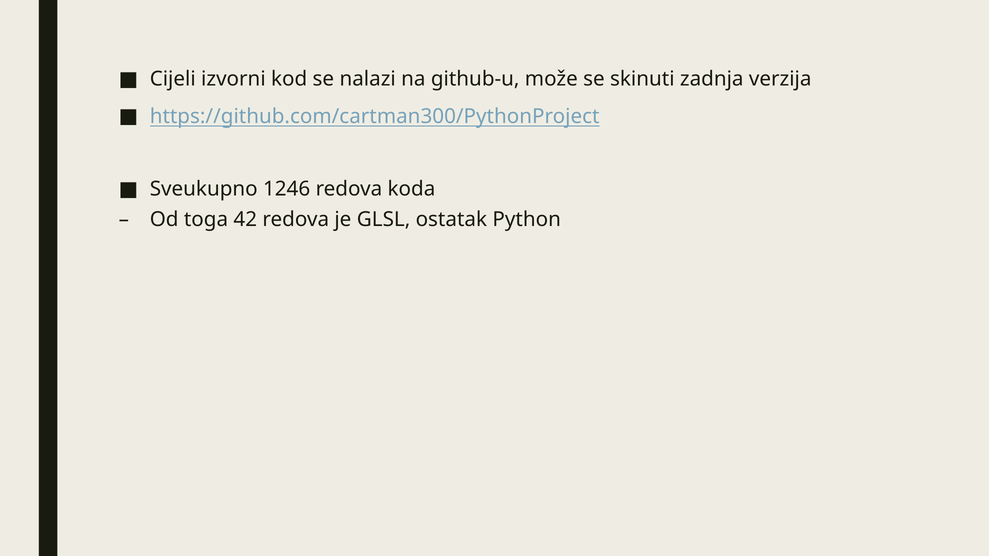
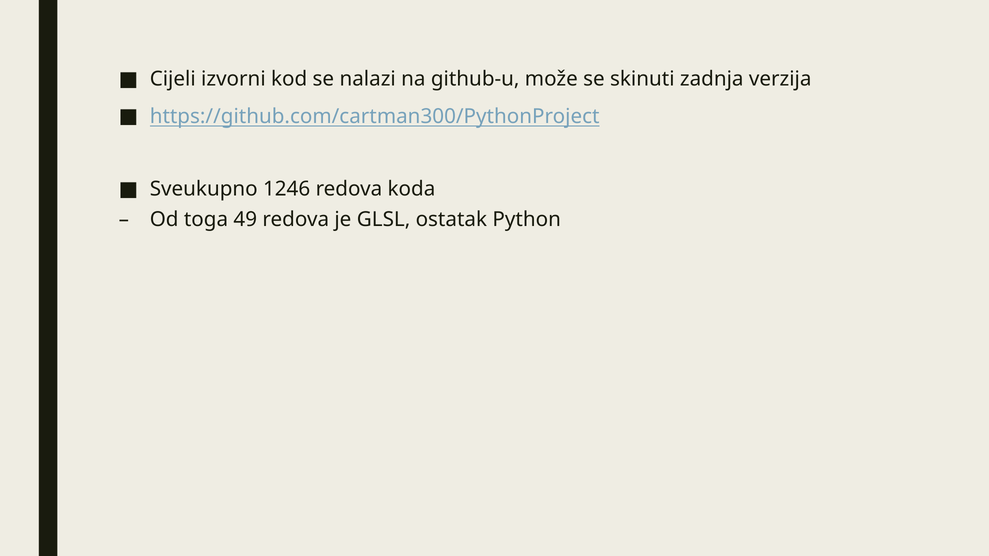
42: 42 -> 49
